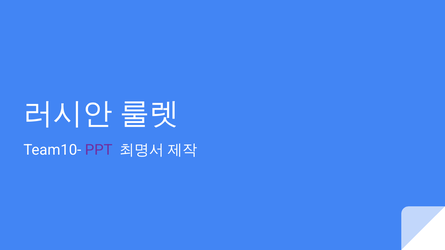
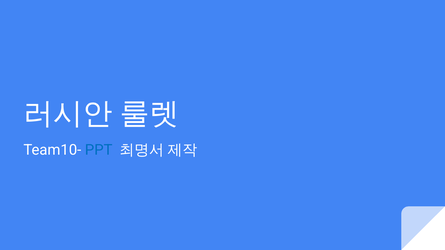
PPT colour: purple -> blue
